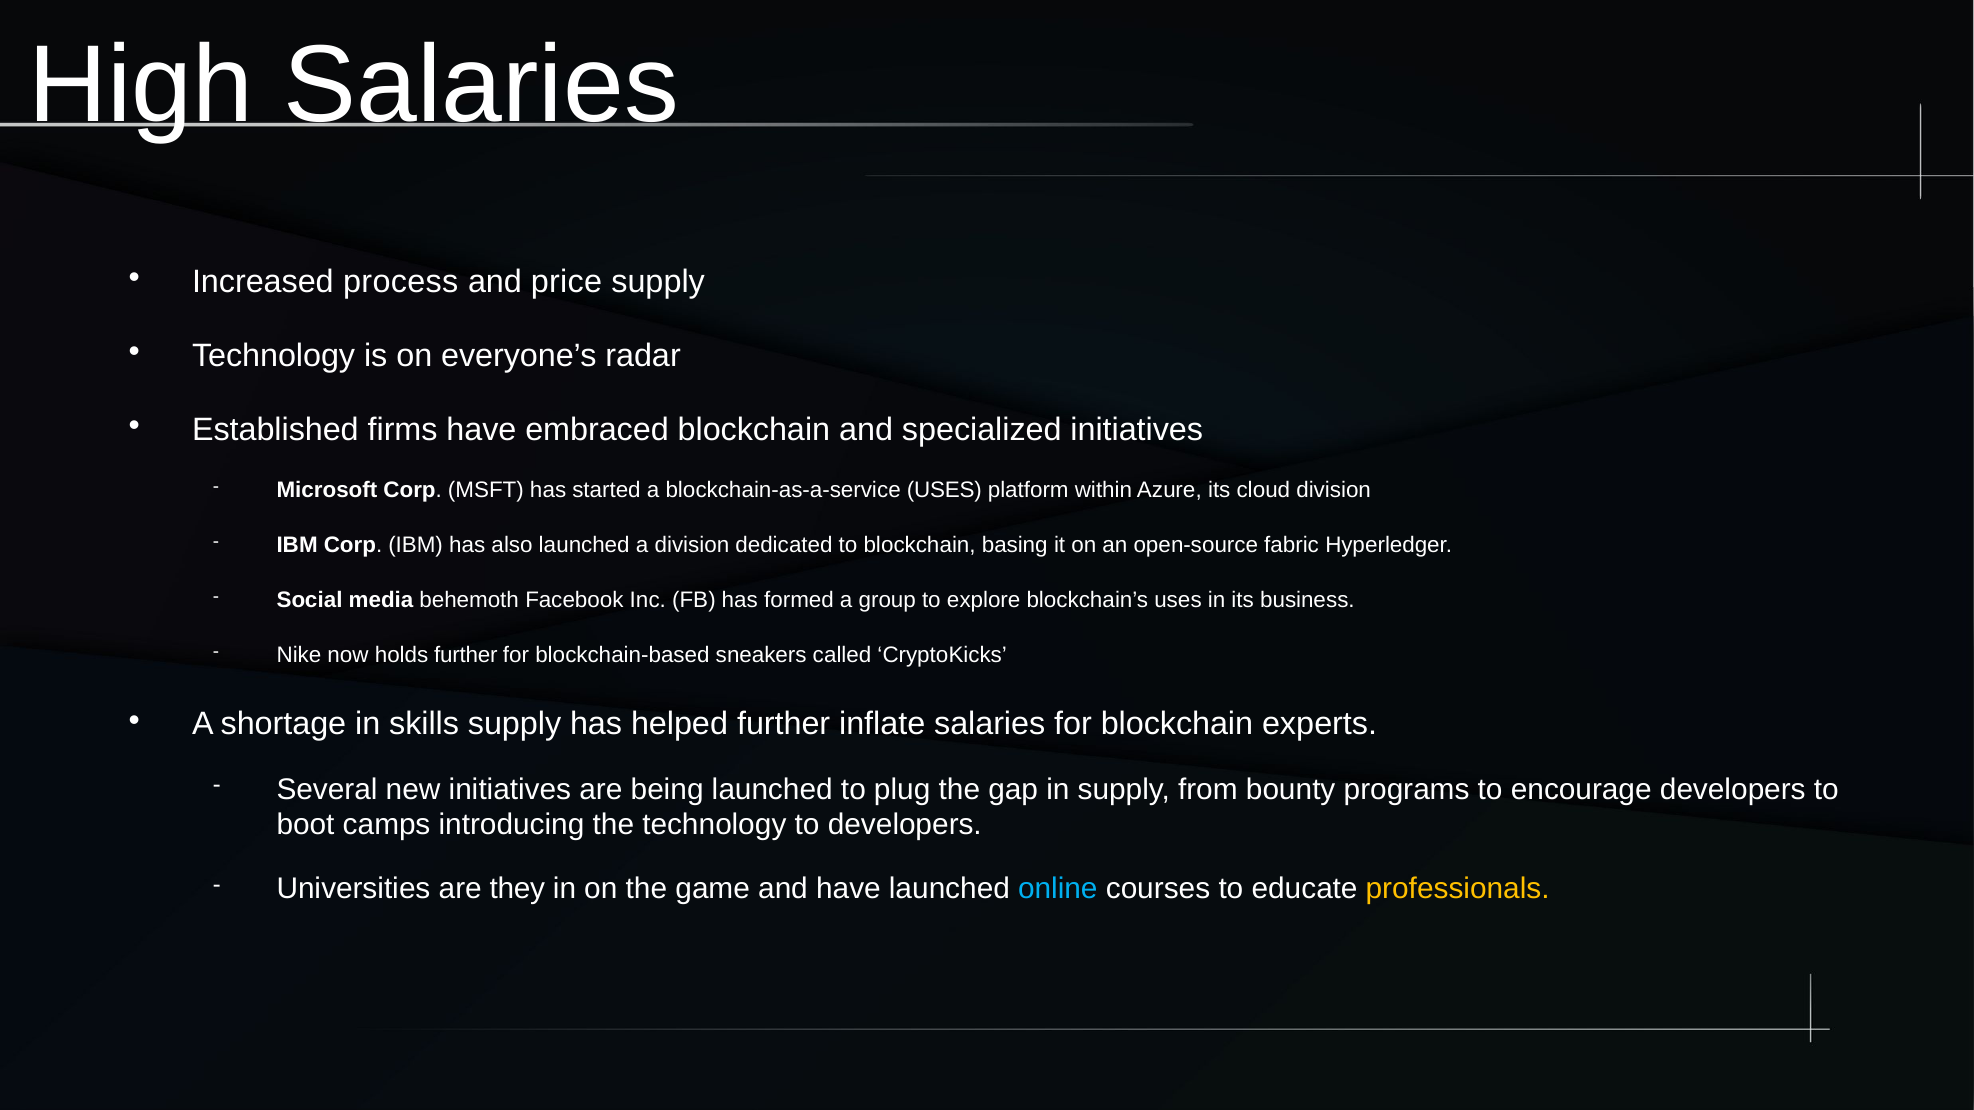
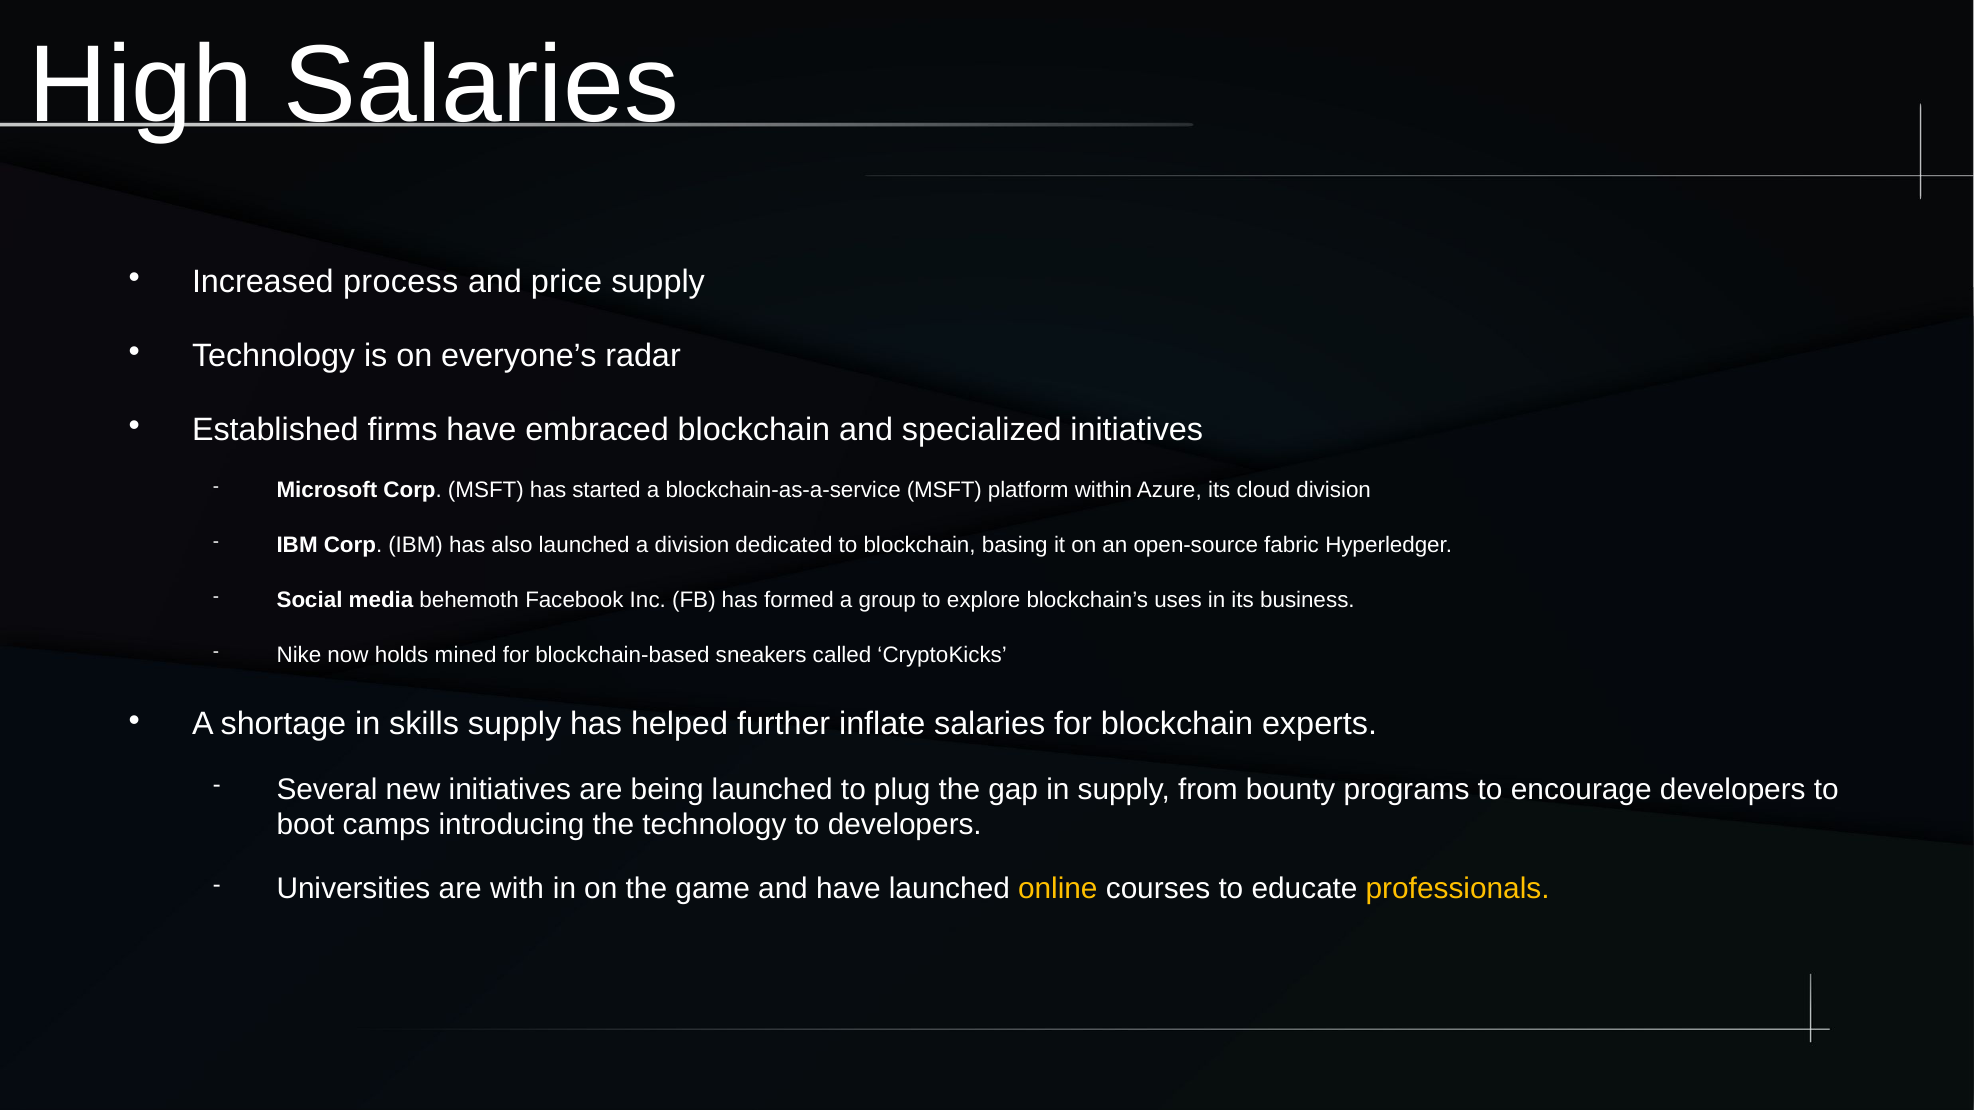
blockchain-as-a-service USES: USES -> MSFT
holds further: further -> mined
they: they -> with
online colour: light blue -> yellow
